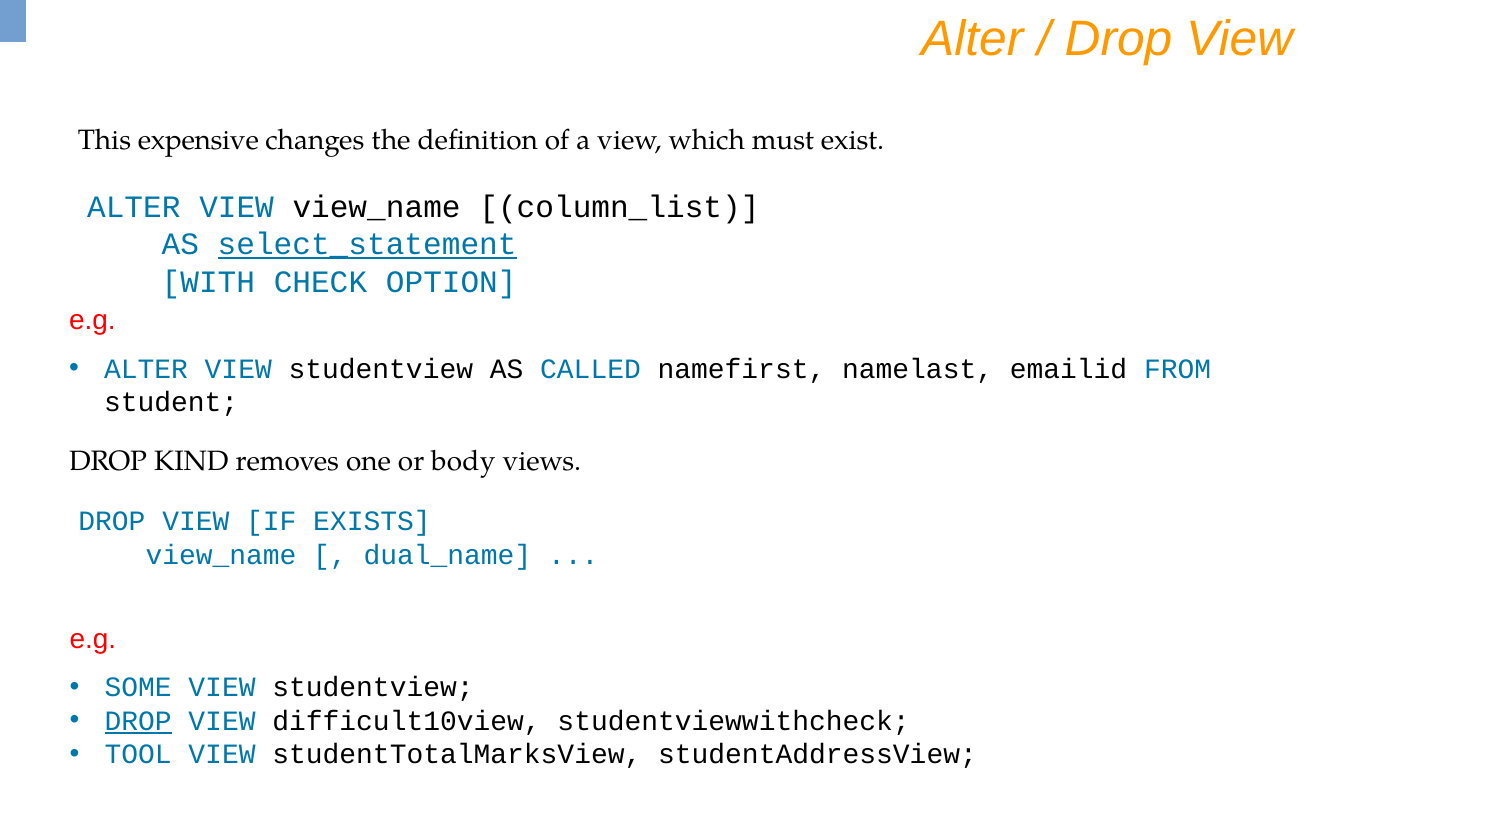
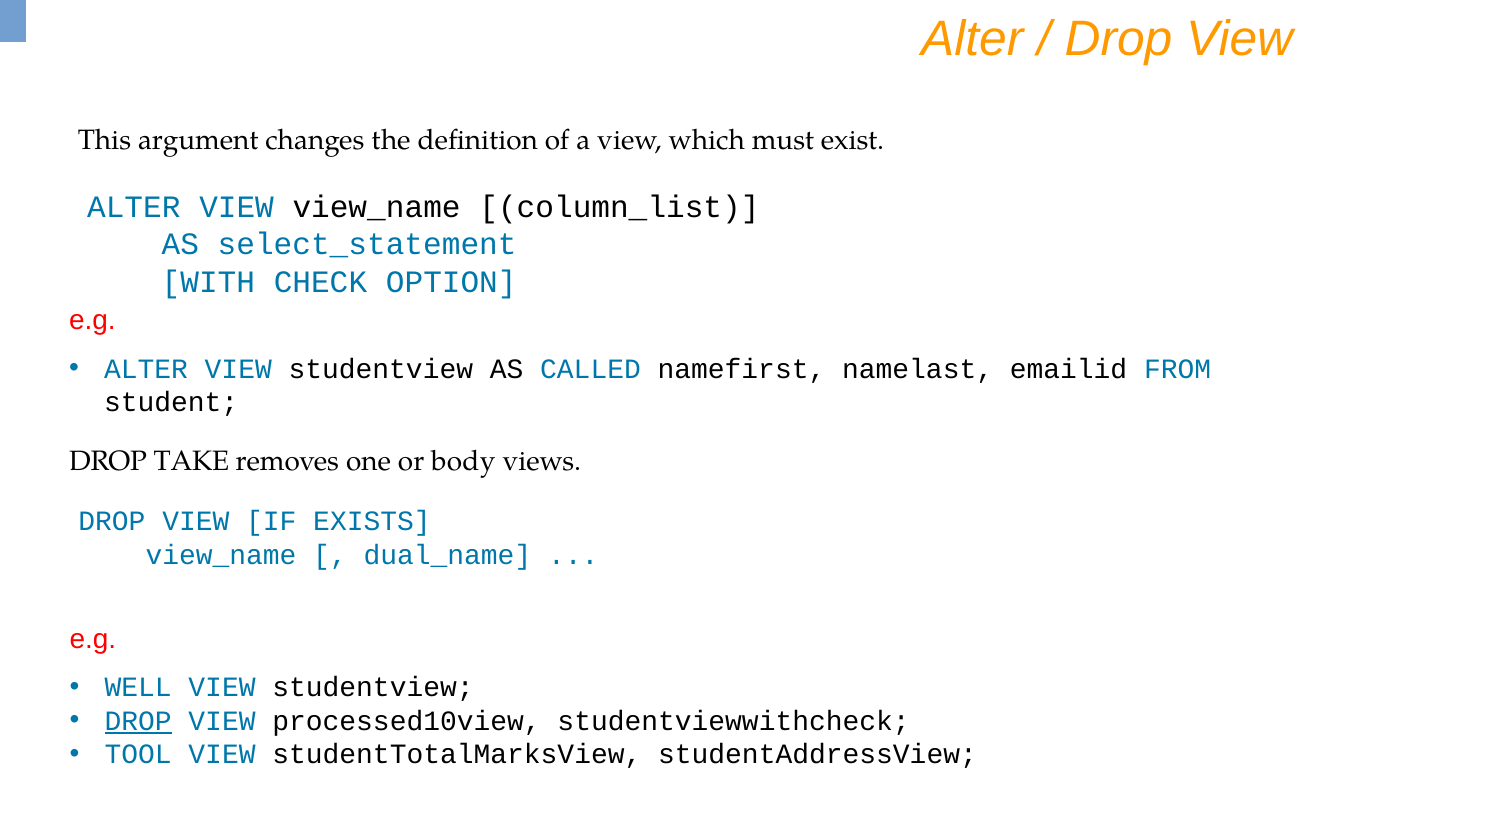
expensive: expensive -> argument
select_statement underline: present -> none
KIND: KIND -> TAKE
SOME: SOME -> WELL
difficult10view: difficult10view -> processed10view
